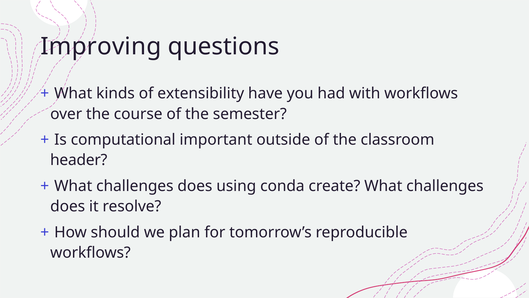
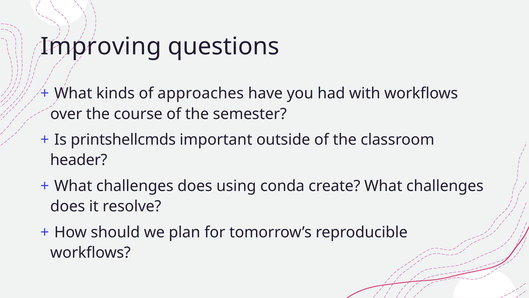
extensibility: extensibility -> approaches
computational: computational -> printshellcmds
